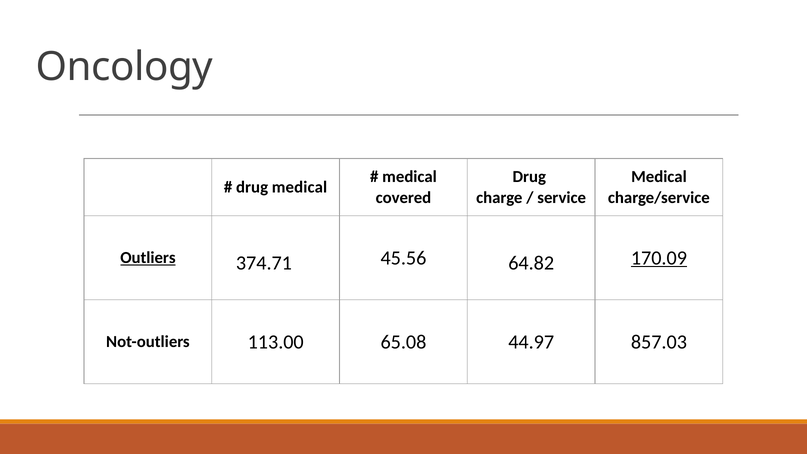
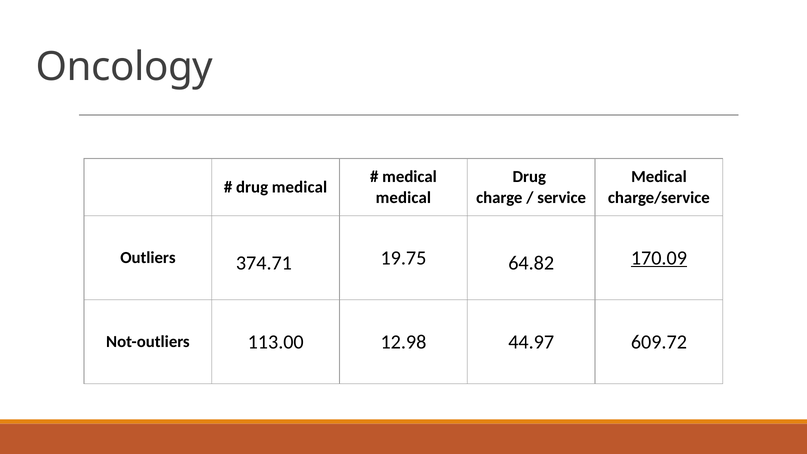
covered at (403, 197): covered -> medical
Outliers underline: present -> none
45.56: 45.56 -> 19.75
65.08: 65.08 -> 12.98
857.03: 857.03 -> 609.72
